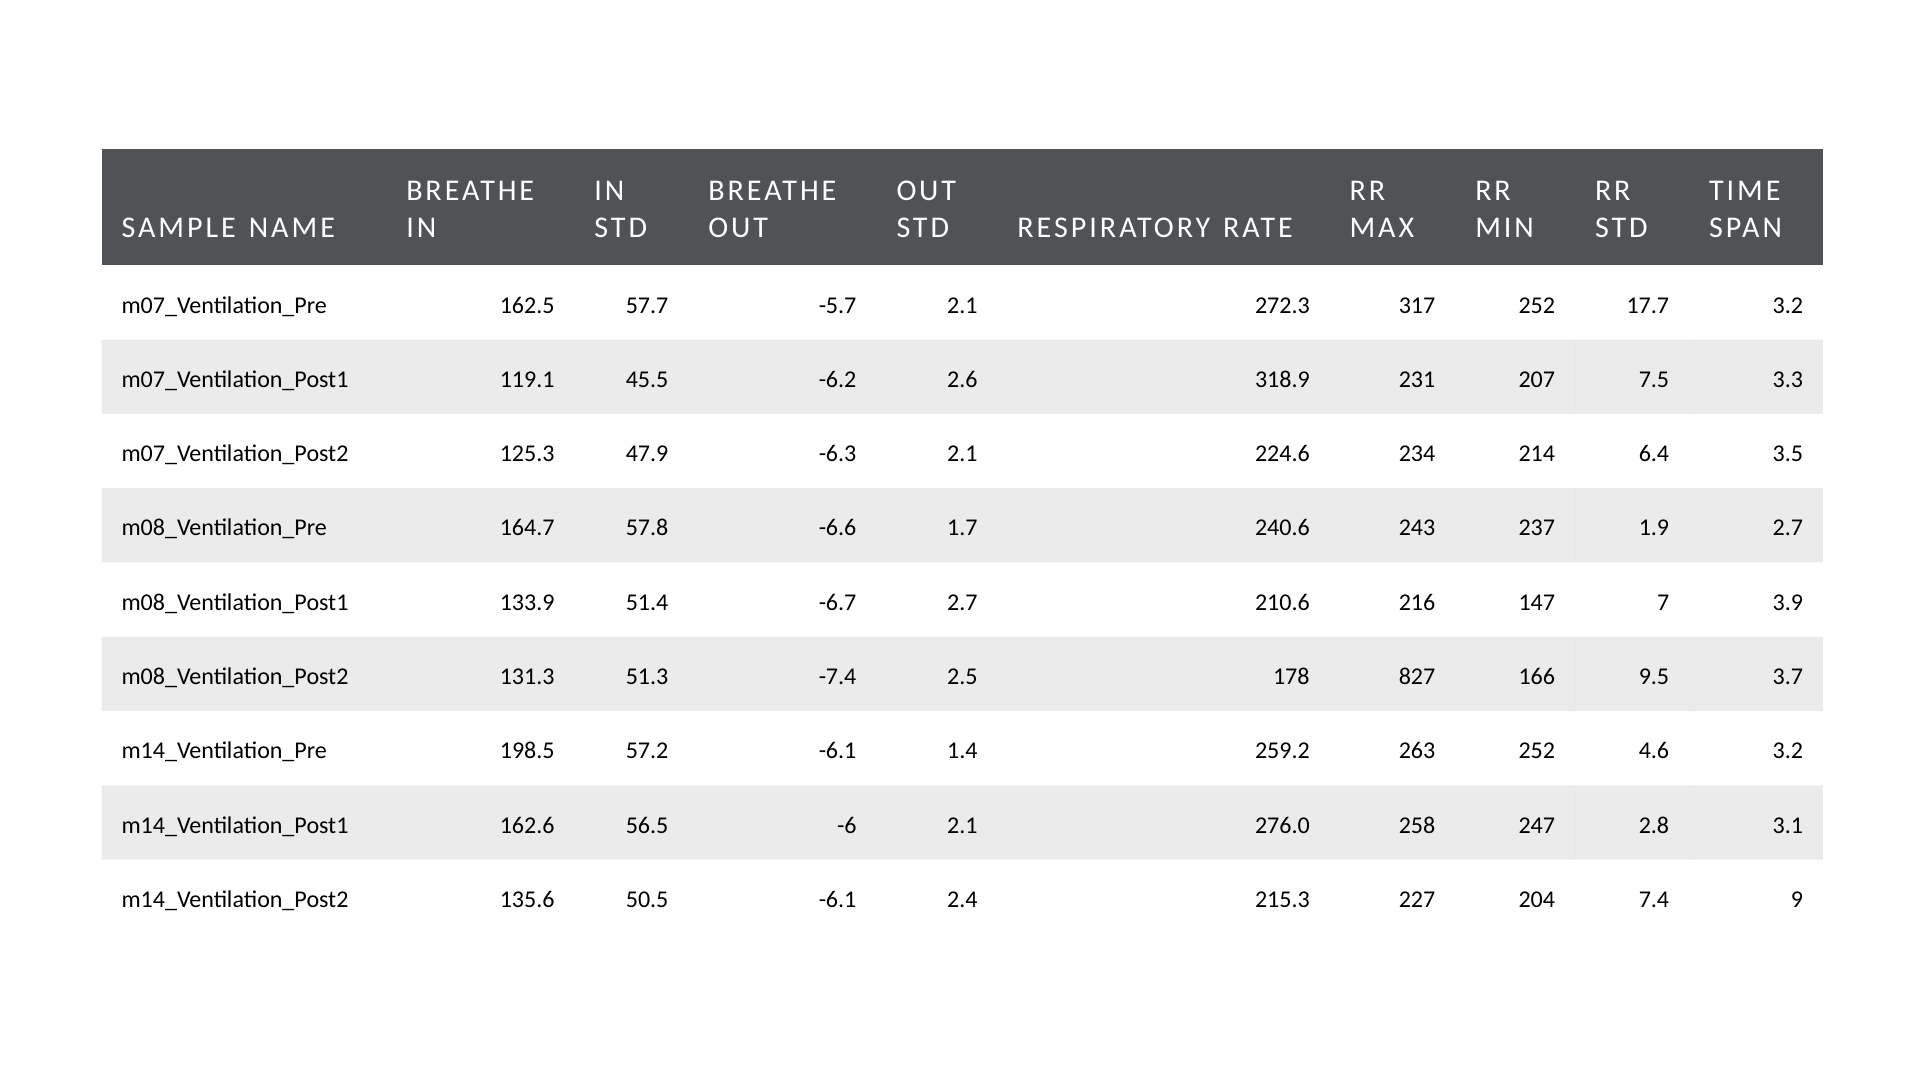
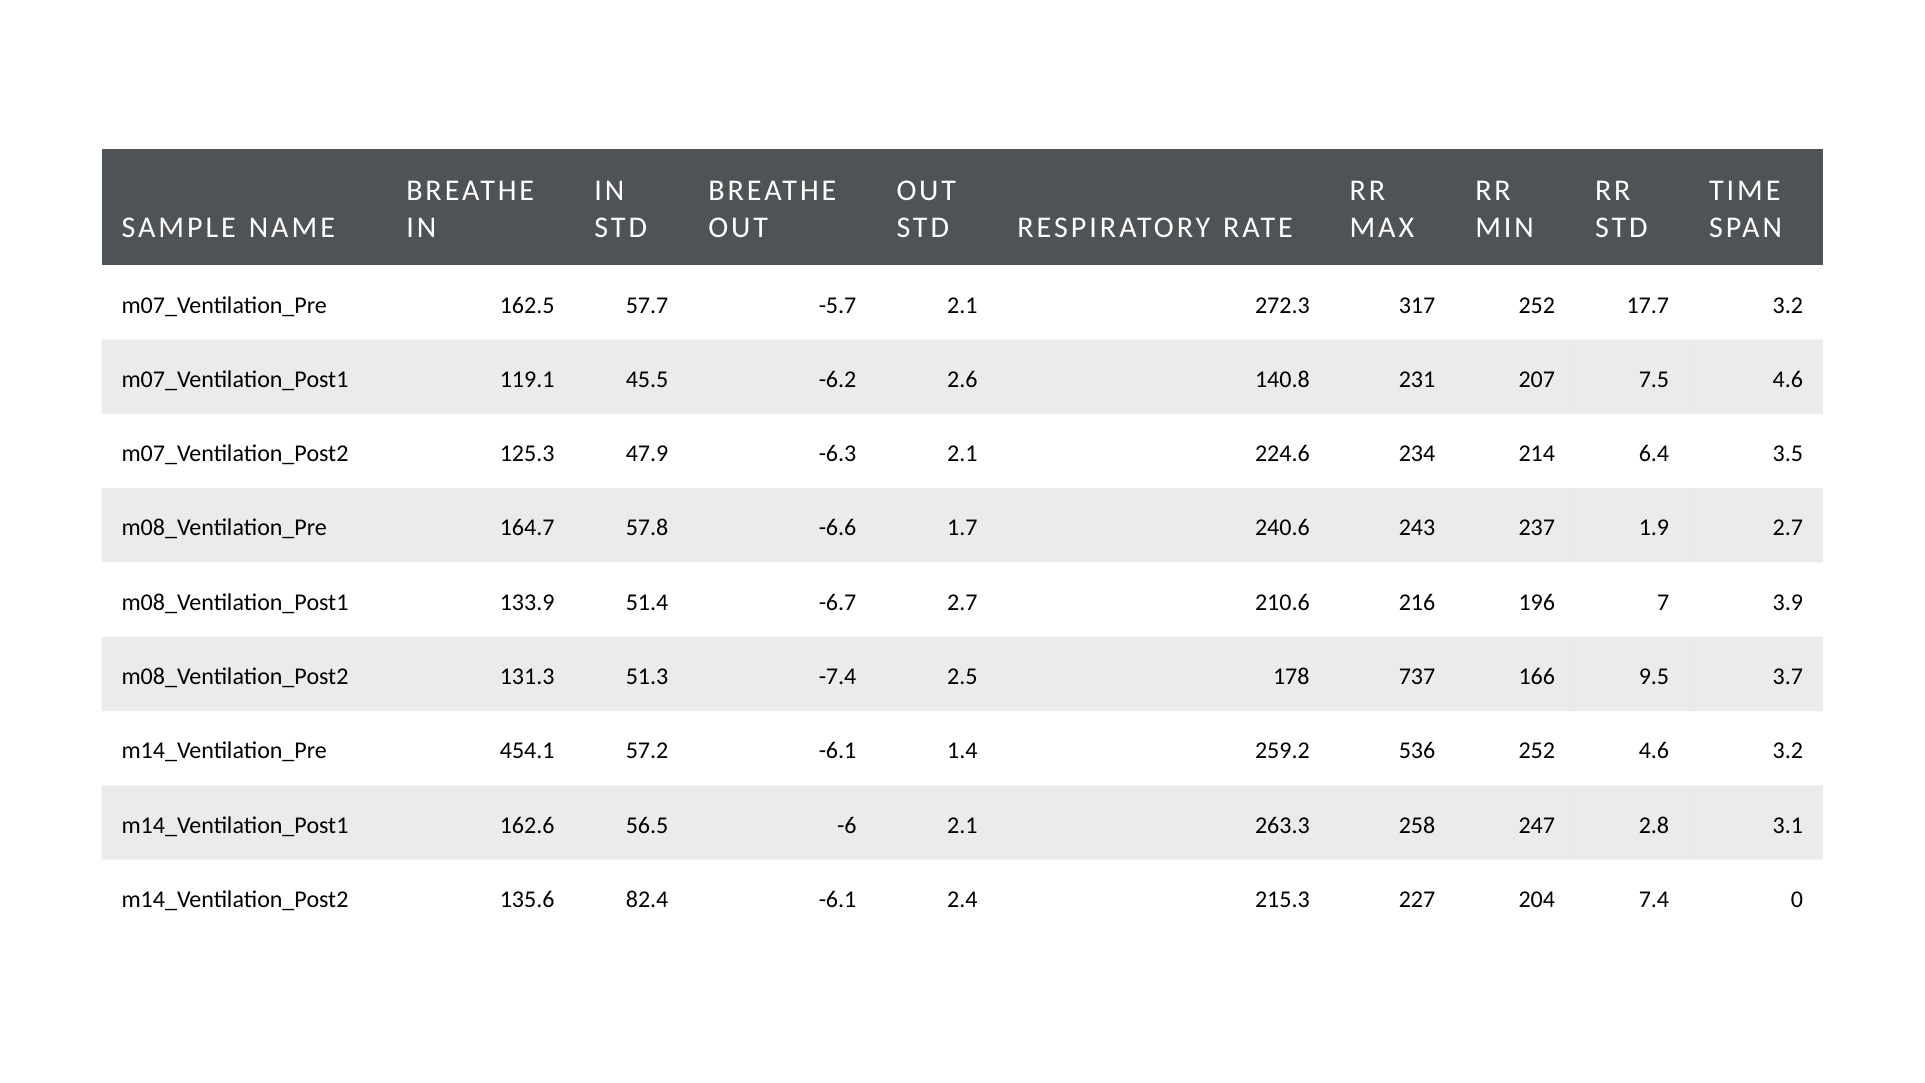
318.9: 318.9 -> 140.8
7.5 3.3: 3.3 -> 4.6
147: 147 -> 196
827: 827 -> 737
198.5: 198.5 -> 454.1
263: 263 -> 536
276.0: 276.0 -> 263.3
50.5: 50.5 -> 82.4
9: 9 -> 0
